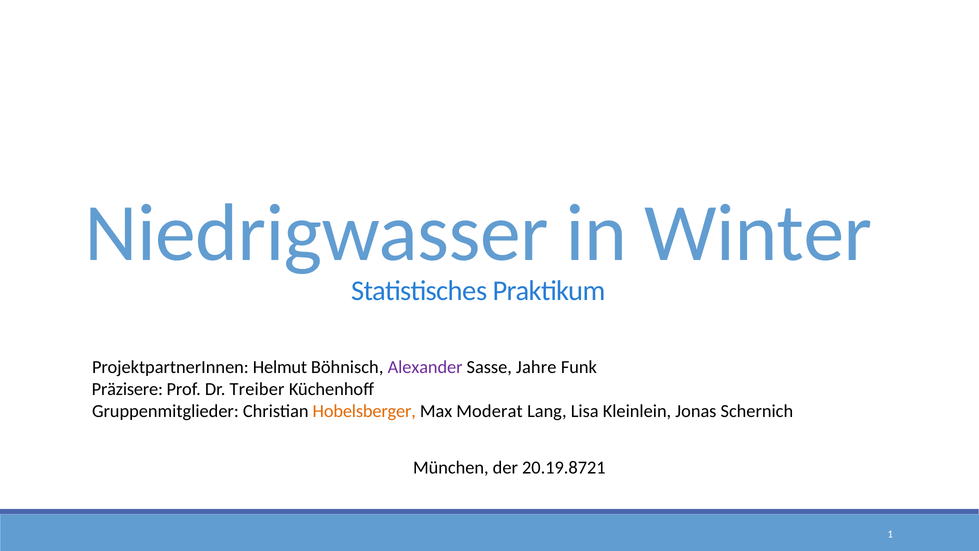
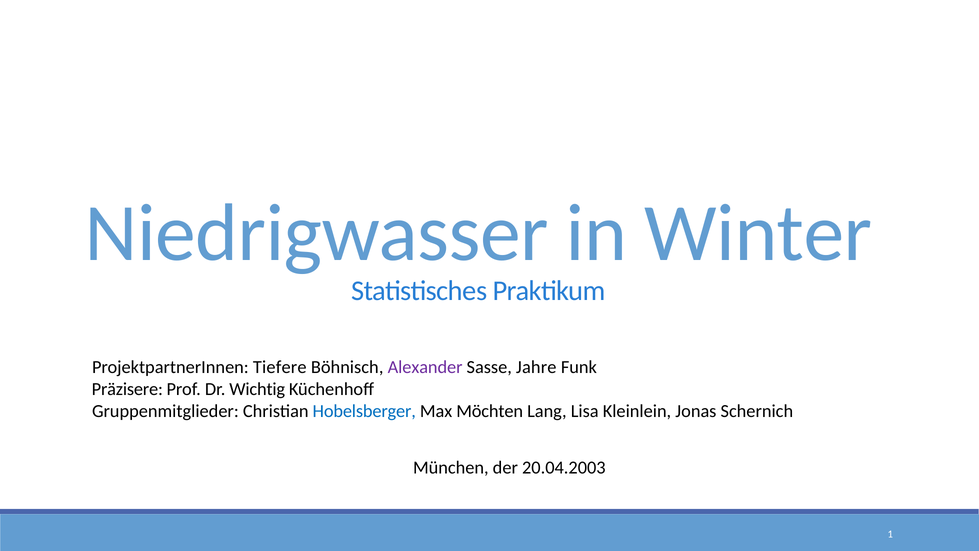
Helmut: Helmut -> Tiefere
Treiber: Treiber -> Wichtig
Hobelsberger colour: orange -> blue
Moderat: Moderat -> Möchten
20.19.8721: 20.19.8721 -> 20.04.2003
